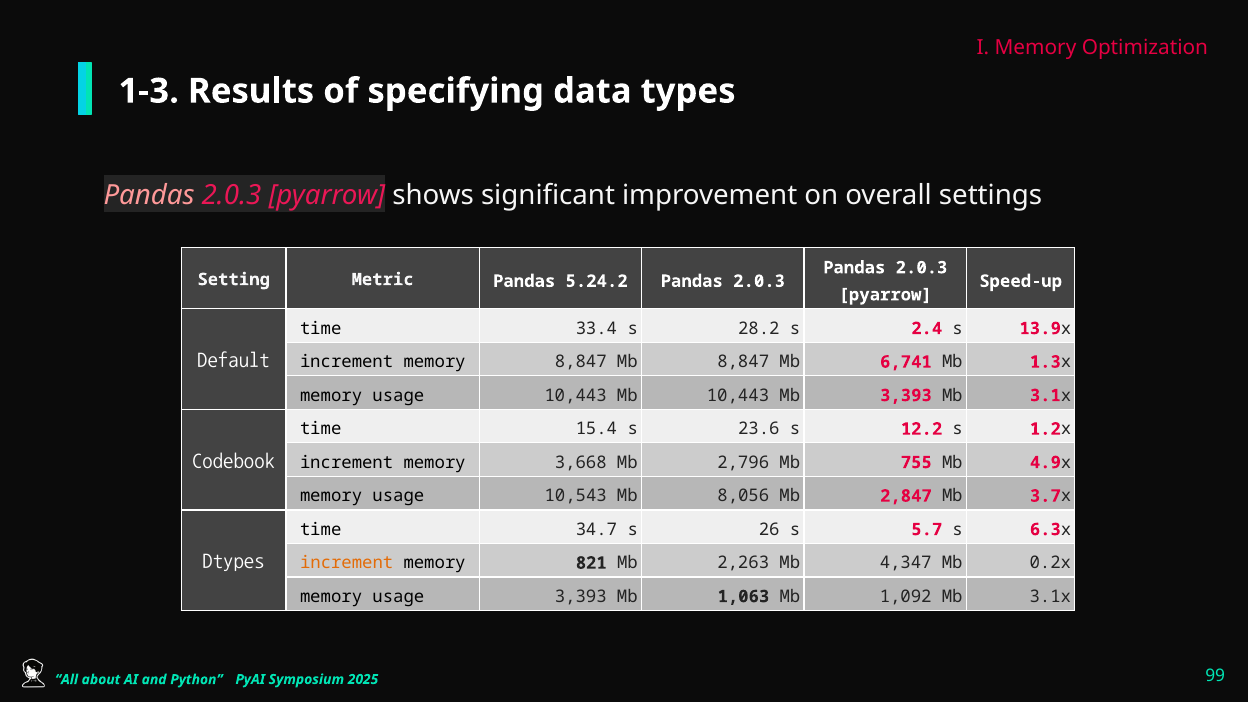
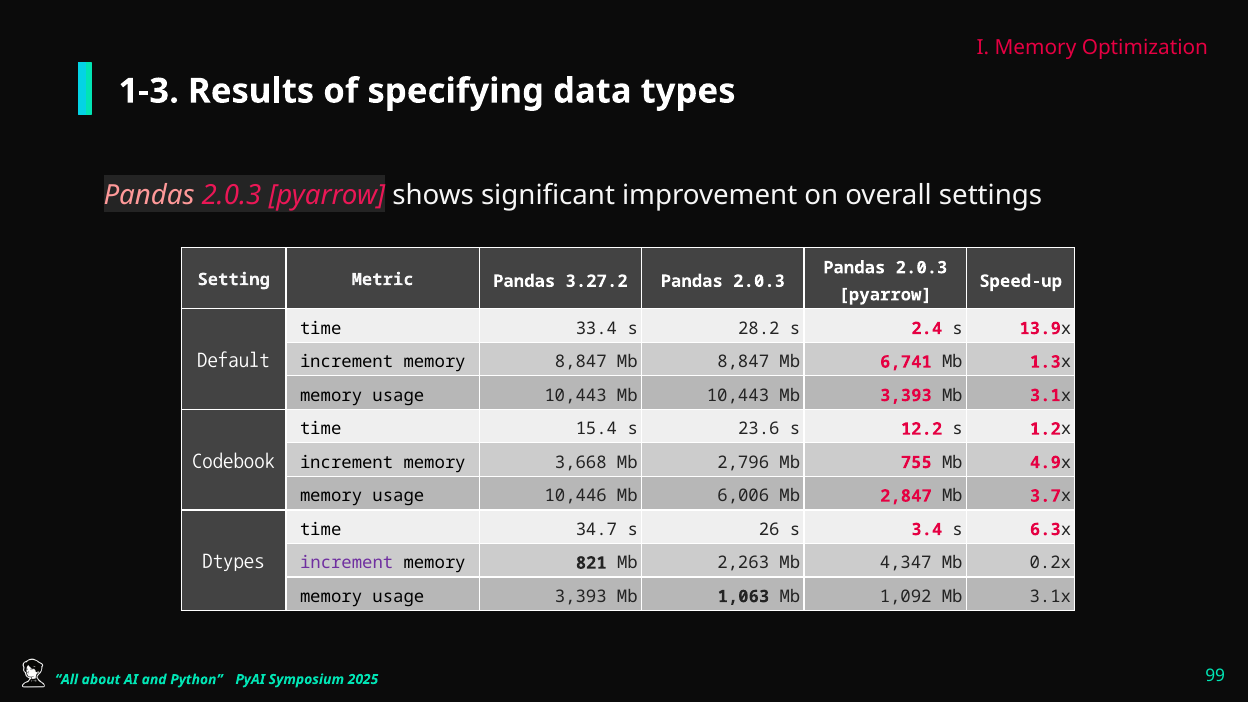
5.24.2: 5.24.2 -> 3.27.2
10,543: 10,543 -> 10,446
8,056: 8,056 -> 6,006
5.7: 5.7 -> 3.4
increment at (347, 563) colour: orange -> purple
